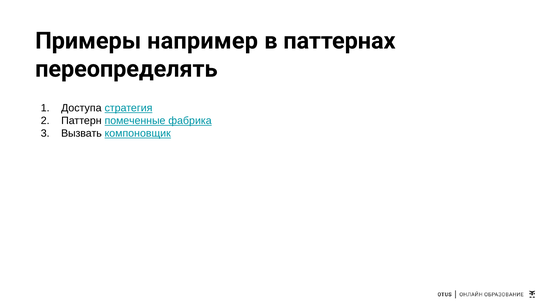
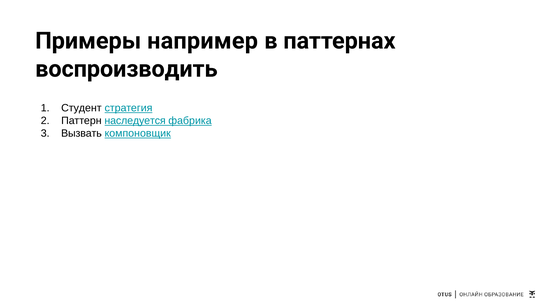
переопределять: переопределять -> воспроизводить
Доступа: Доступа -> Студент
помеченные: помеченные -> наследуется
